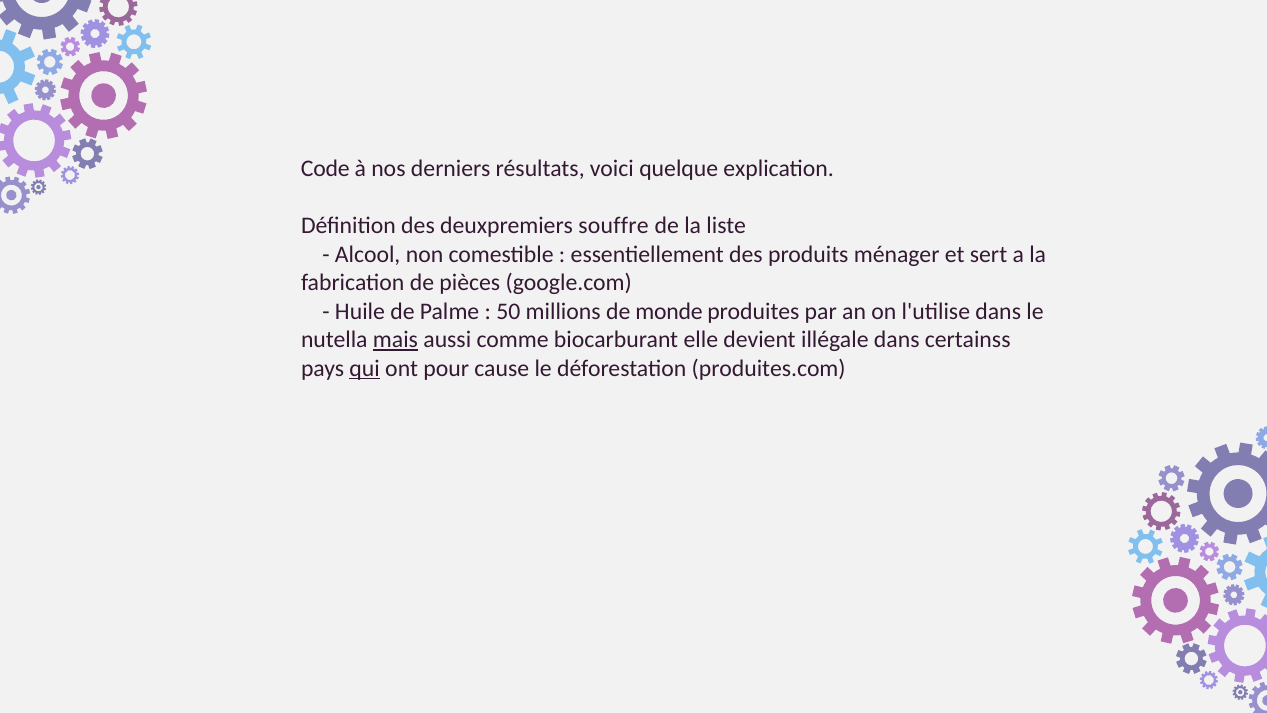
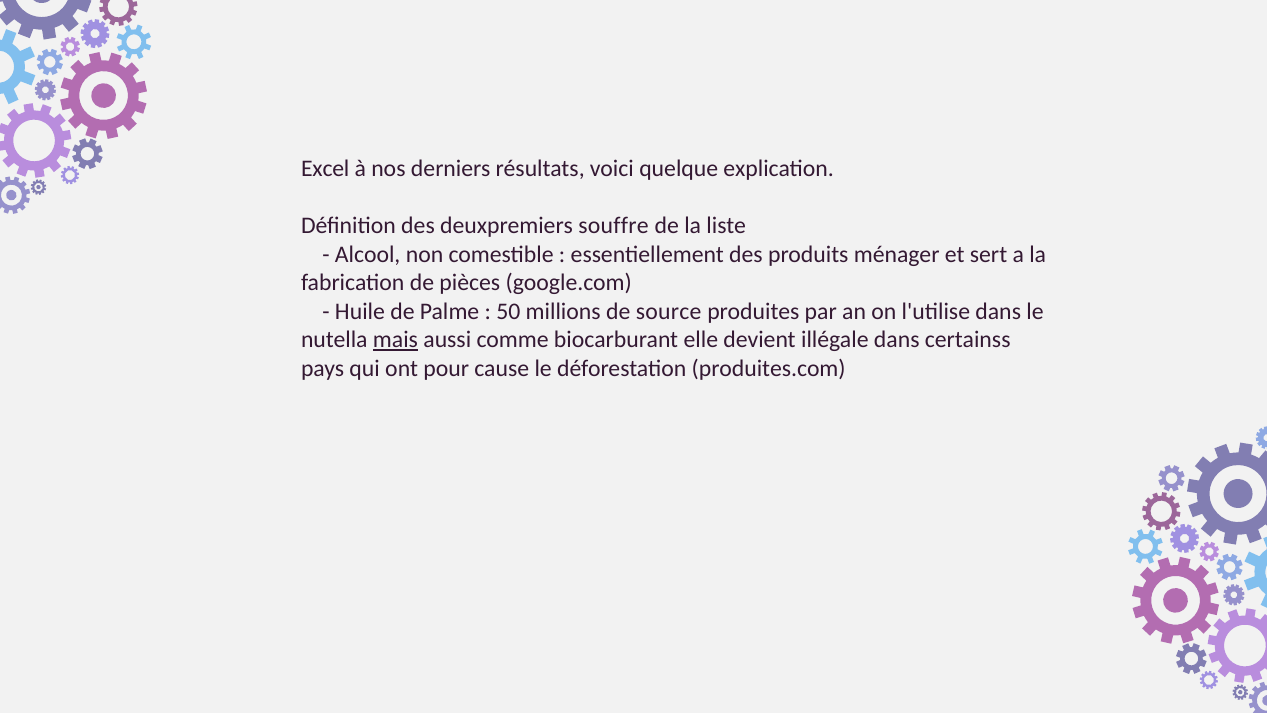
Code: Code -> Excel
monde: monde -> source
qui underline: present -> none
